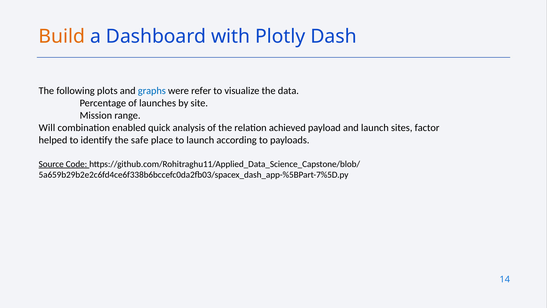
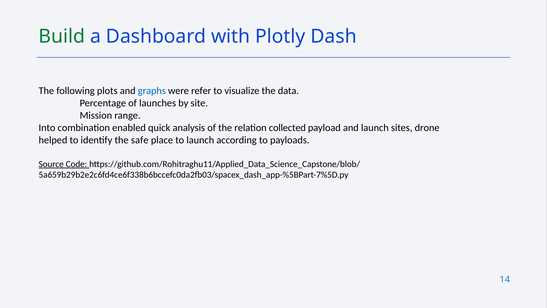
Build colour: orange -> green
Will: Will -> Into
achieved: achieved -> collected
factor: factor -> drone
